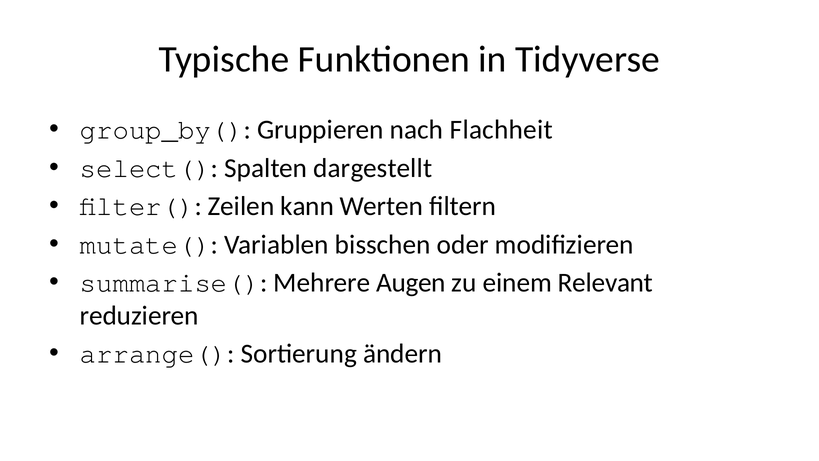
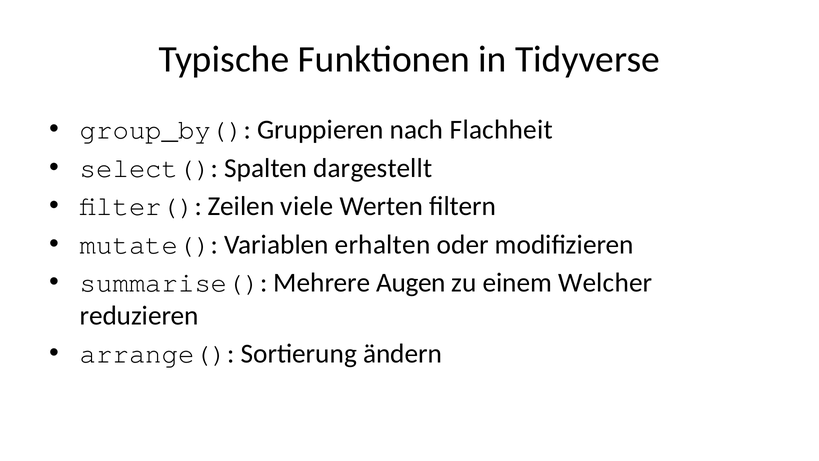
kann: kann -> viele
bisschen: bisschen -> erhalten
Relevant: Relevant -> Welcher
